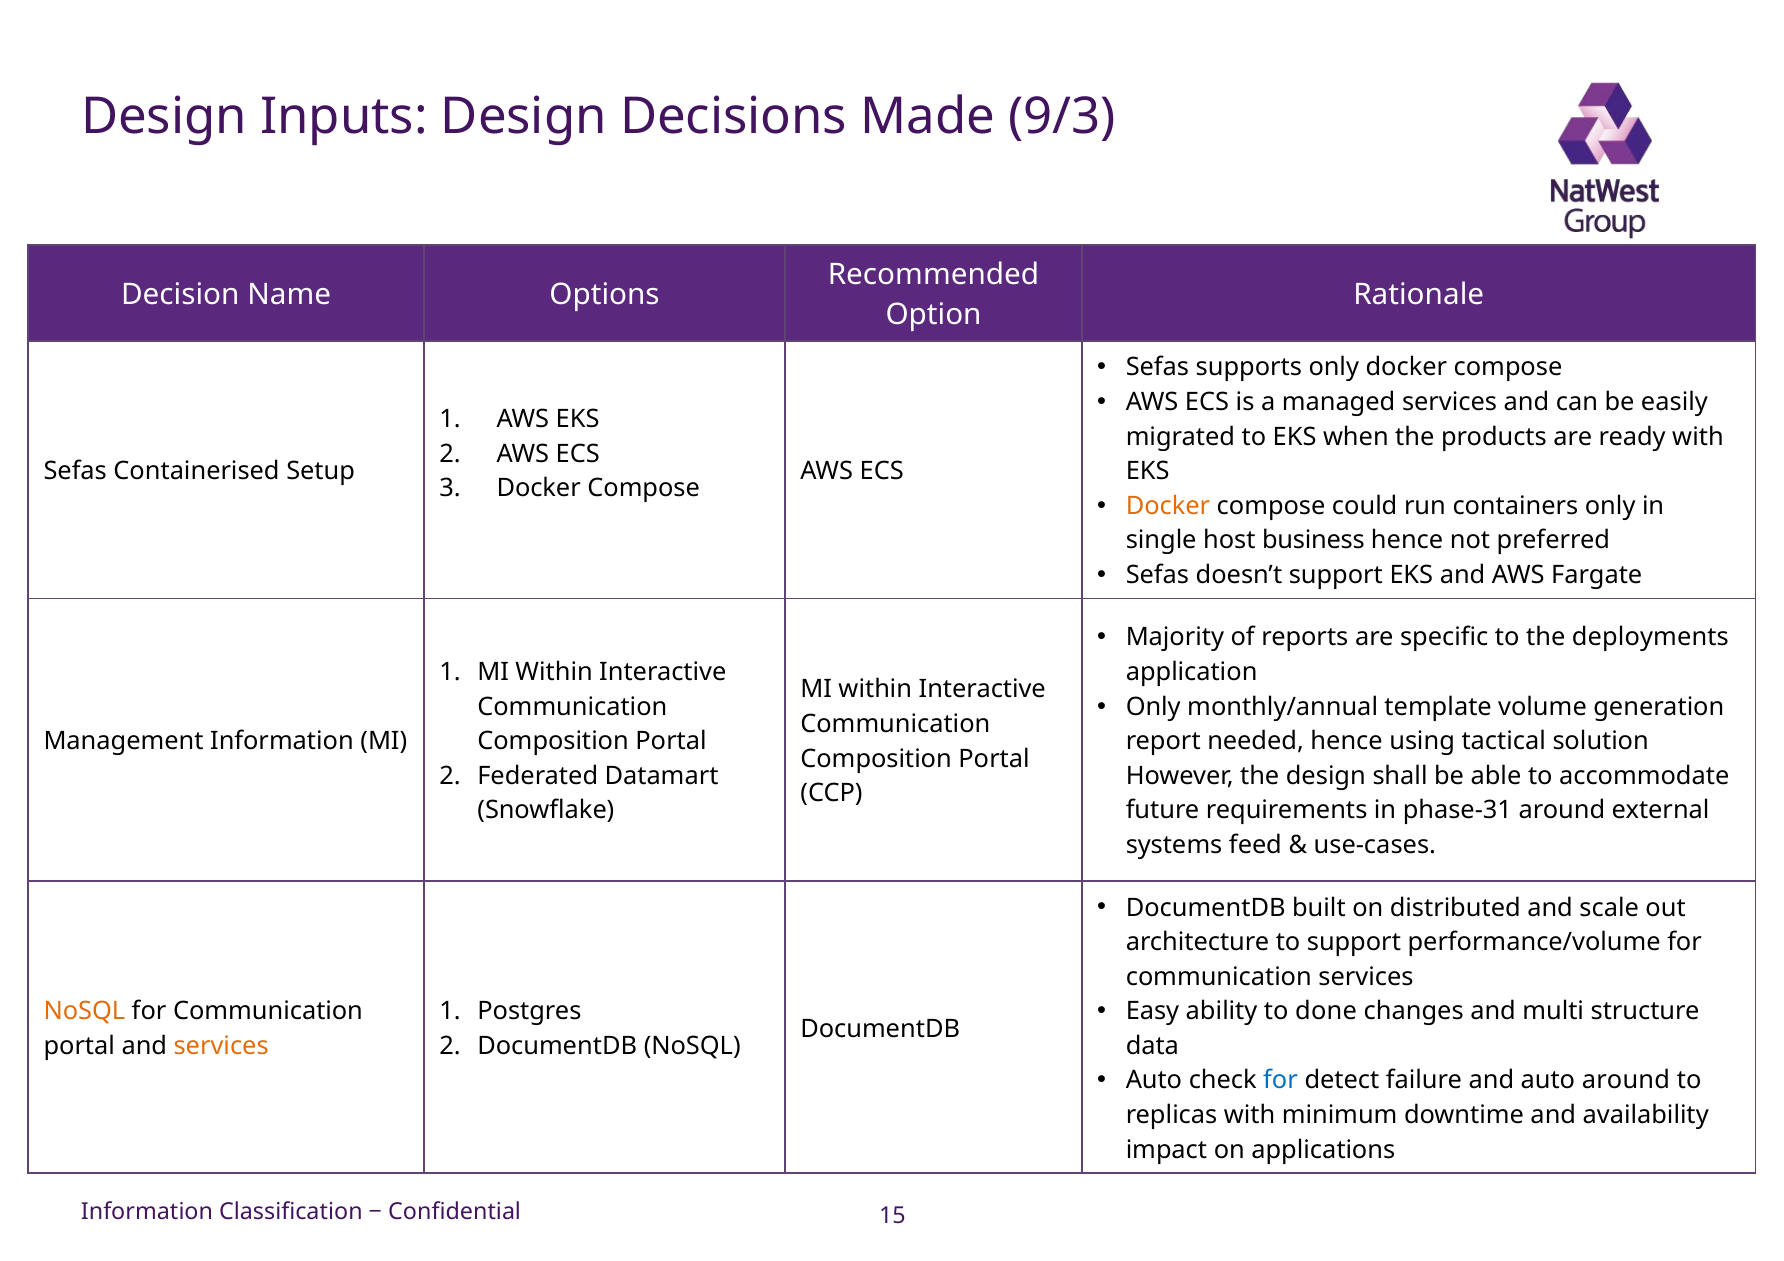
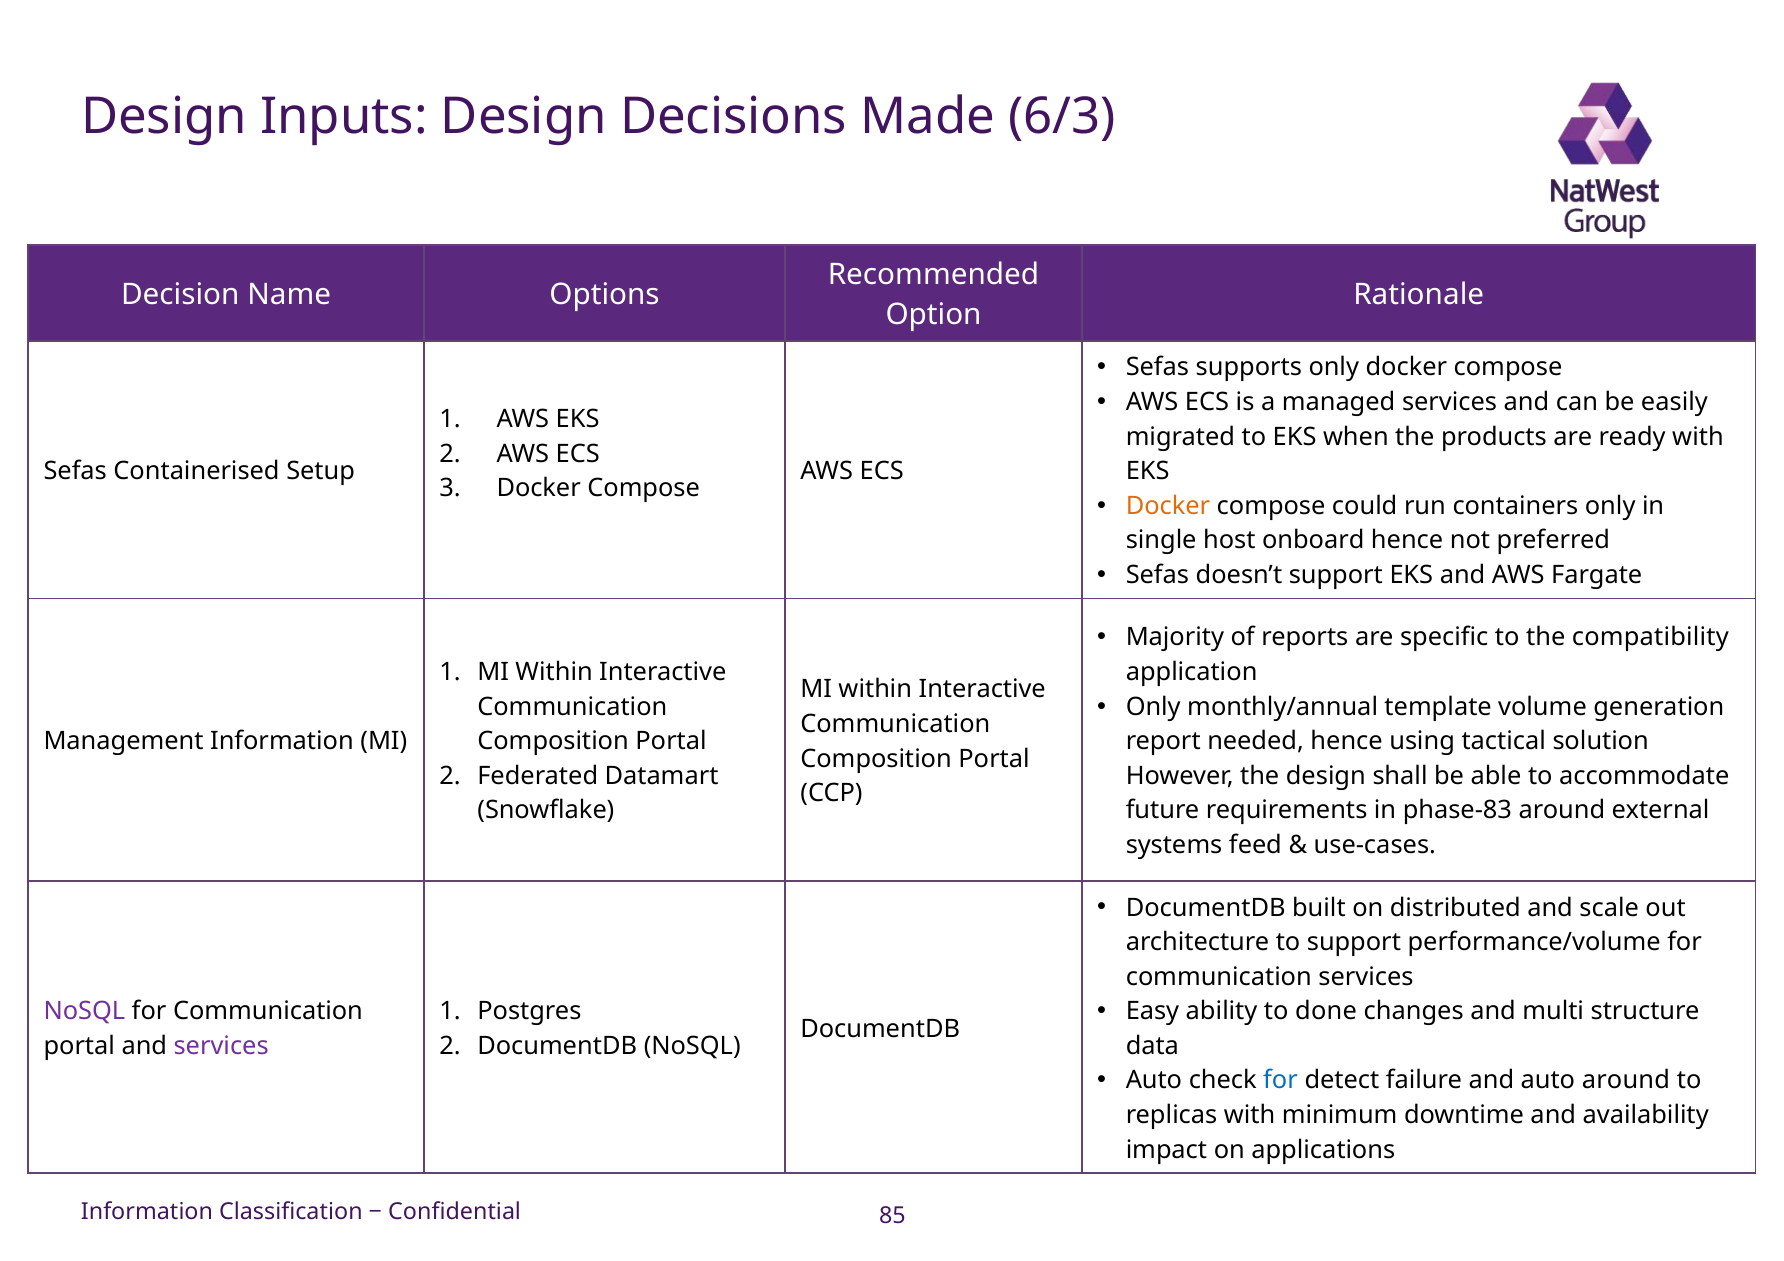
9/3: 9/3 -> 6/3
business: business -> onboard
deployments: deployments -> compatibility
phase-31: phase-31 -> phase-83
NoSQL at (84, 1012) colour: orange -> purple
services at (221, 1046) colour: orange -> purple
15: 15 -> 85
